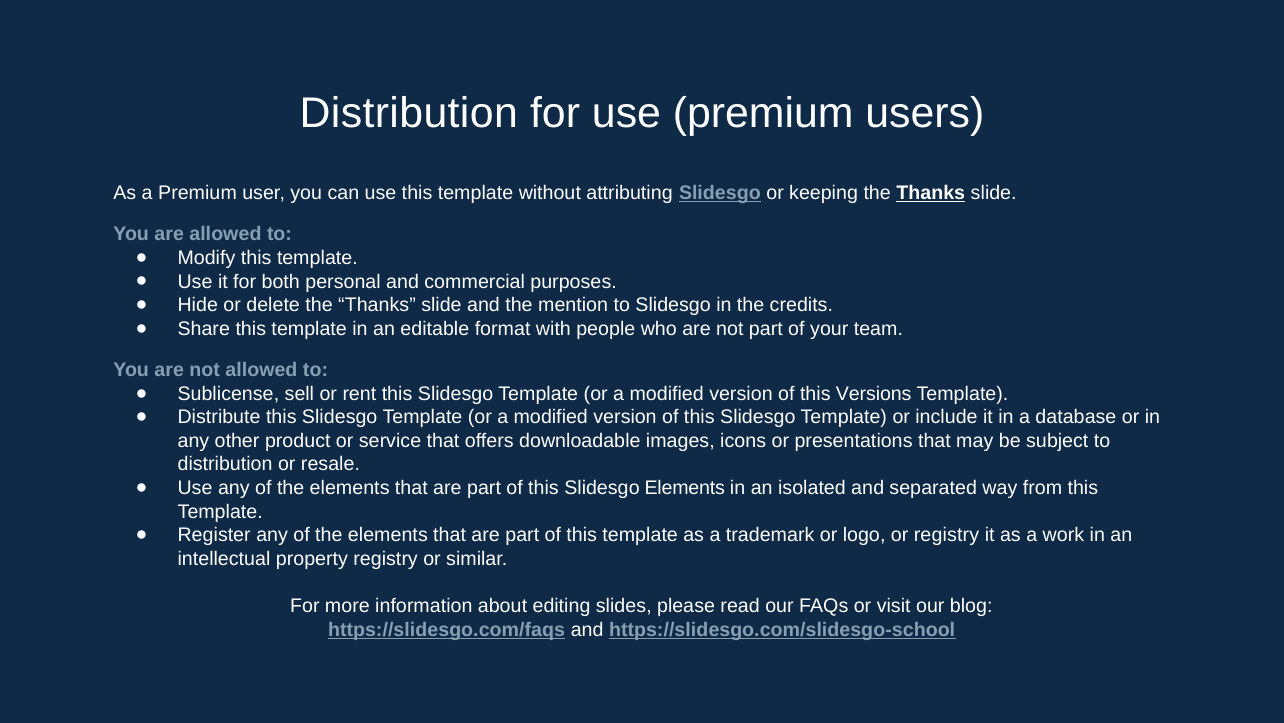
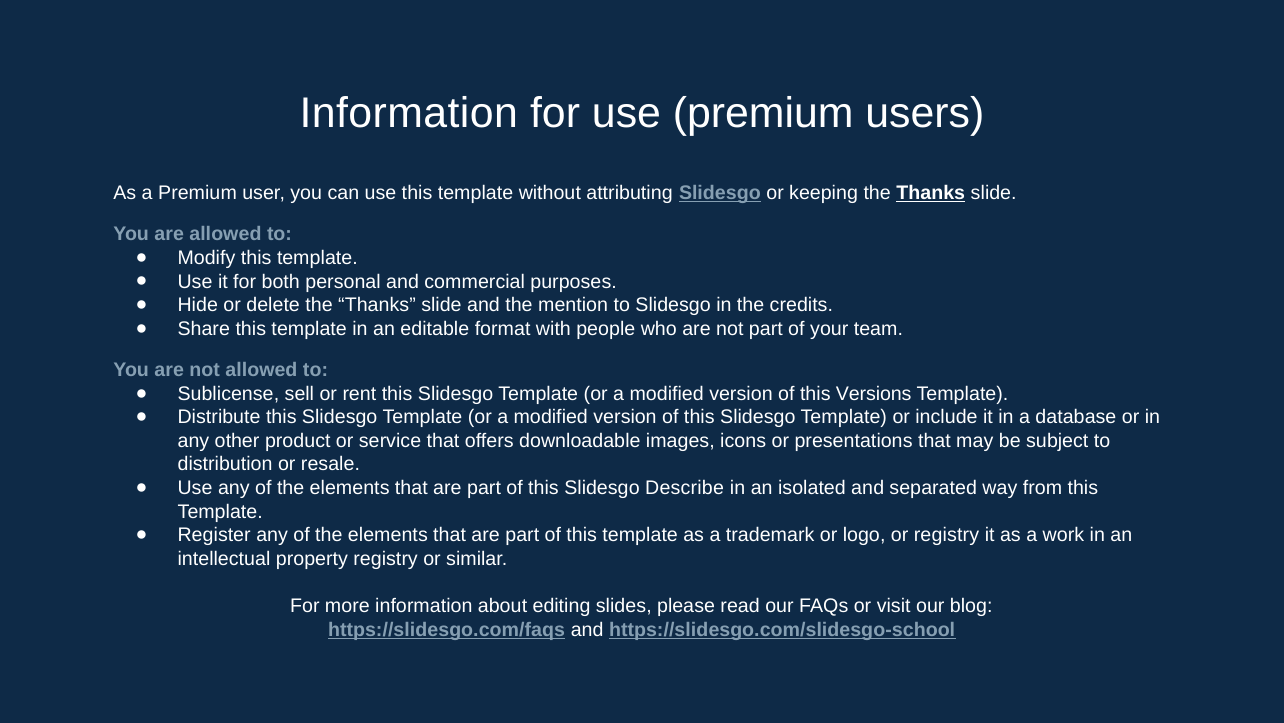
Distribution at (409, 113): Distribution -> Information
Slidesgo Elements: Elements -> Describe
